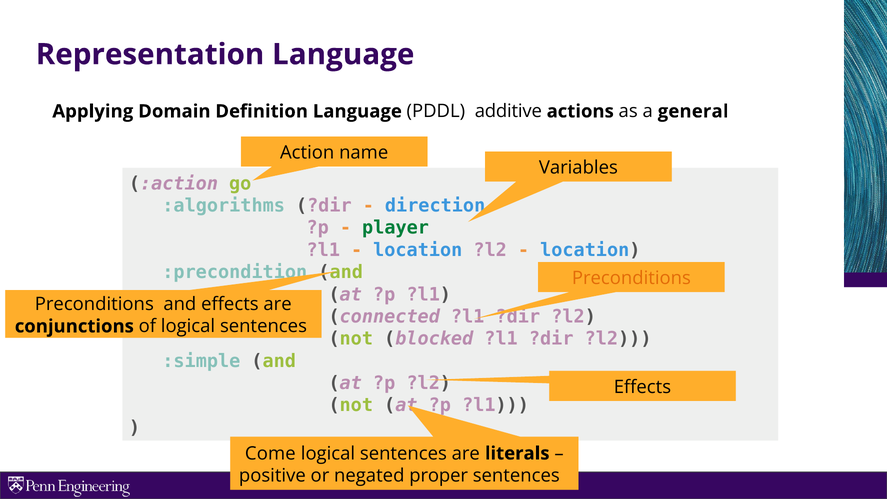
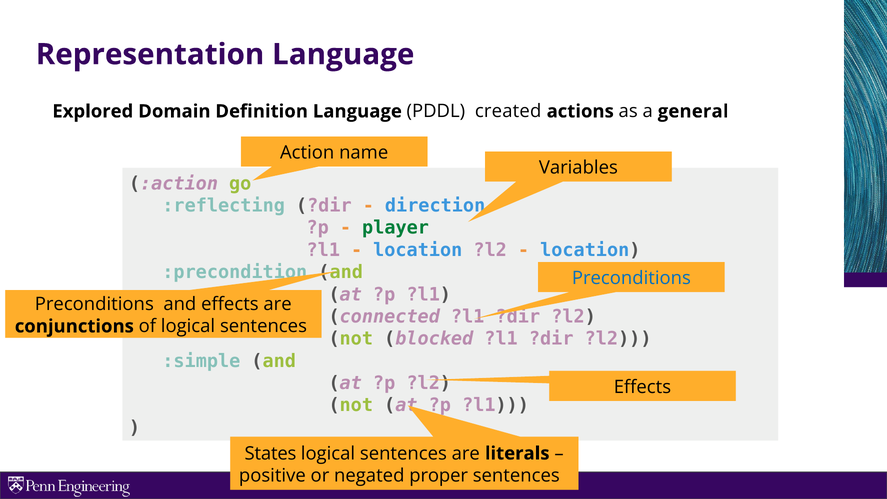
Applying: Applying -> Explored
additive: additive -> created
:algorithms: :algorithms -> :reflecting
Preconditions at (631, 278) colour: orange -> blue
Come: Come -> States
